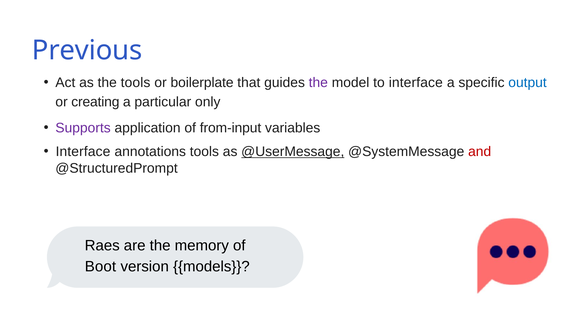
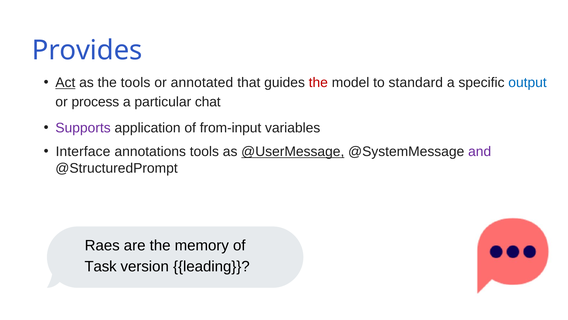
Previous: Previous -> Provides
Act underline: none -> present
boilerplate: boilerplate -> annotated
the at (318, 83) colour: purple -> red
to interface: interface -> standard
creating: creating -> process
only: only -> chat
and colour: red -> purple
Boot: Boot -> Task
models: models -> leading
